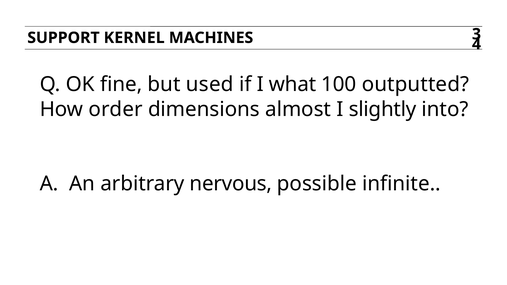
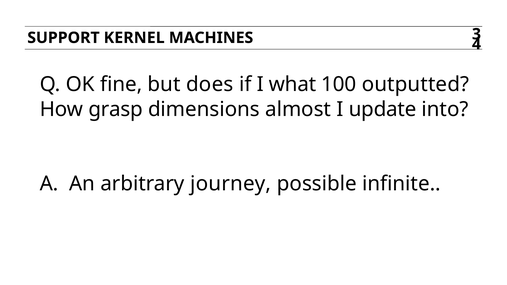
used: used -> does
order: order -> grasp
slightly: slightly -> update
nervous: nervous -> journey
